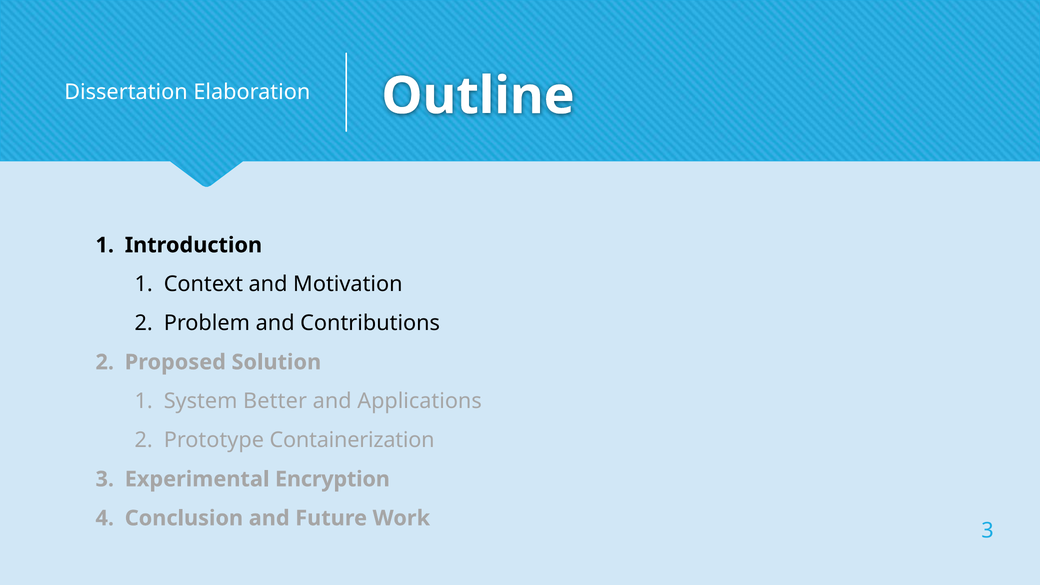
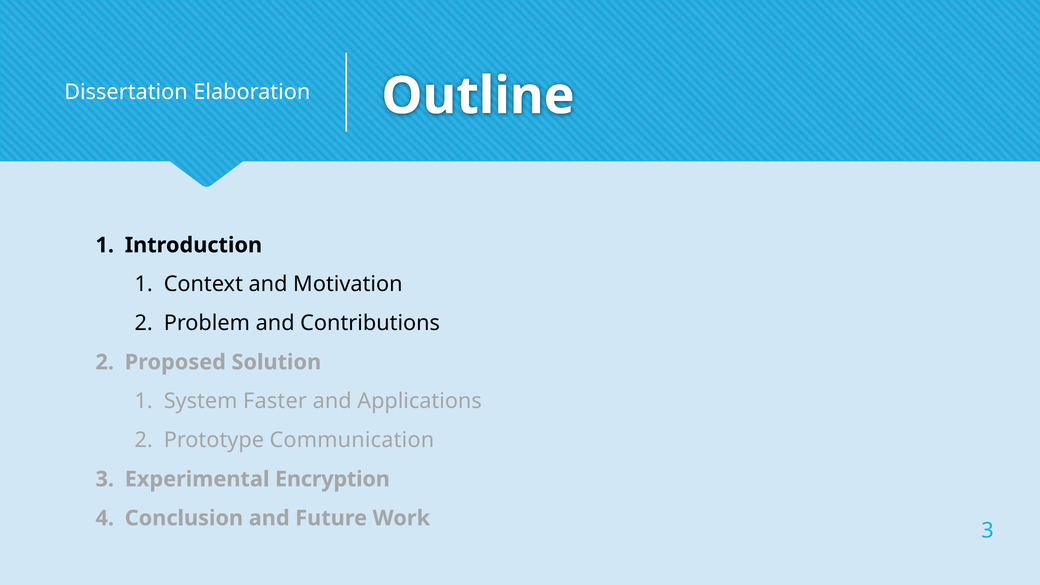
Better: Better -> Faster
Containerization: Containerization -> Communication
